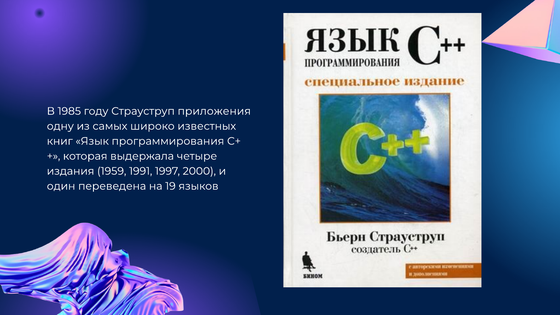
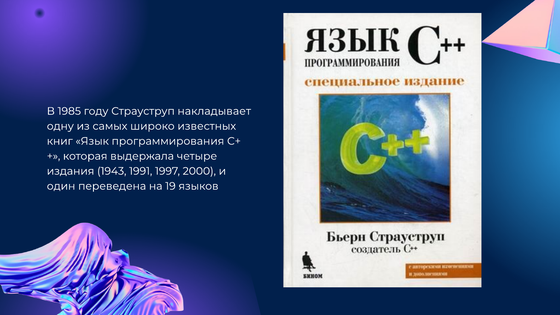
приложения: приложения -> накладывает
1959: 1959 -> 1943
